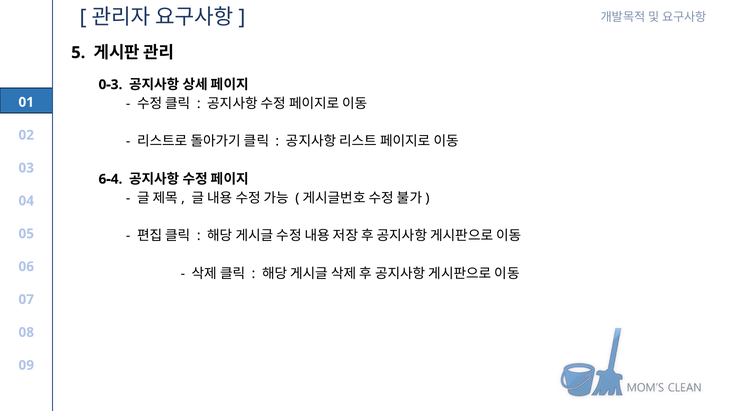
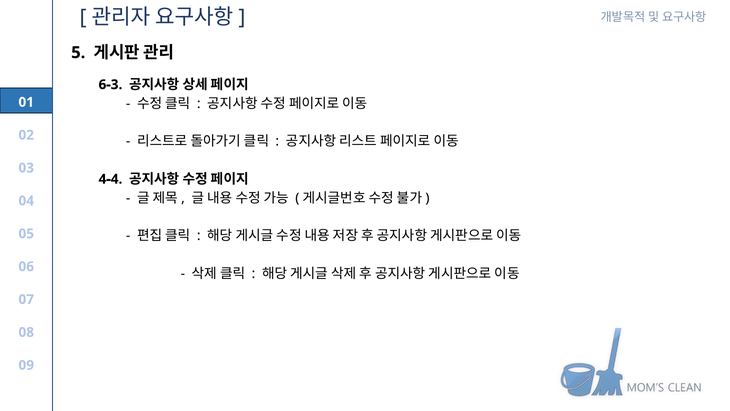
0-3: 0-3 -> 6-3
6-4: 6-4 -> 4-4
